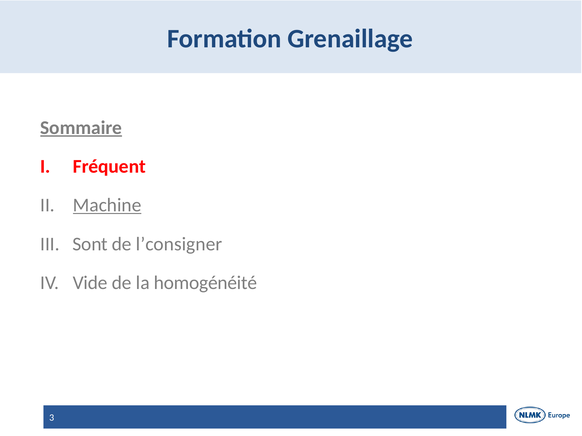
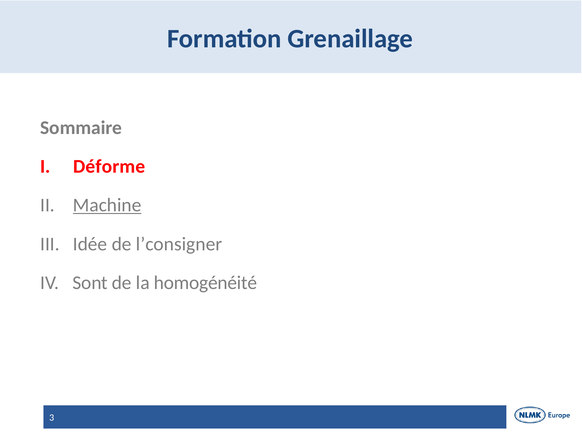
Sommaire underline: present -> none
Fréquent: Fréquent -> Déforme
Sont: Sont -> Idée
Vide: Vide -> Sont
